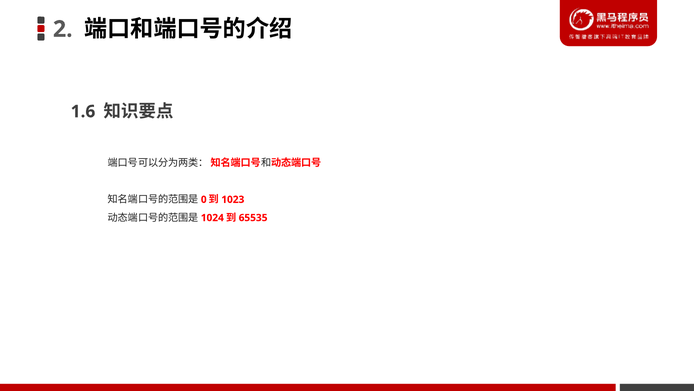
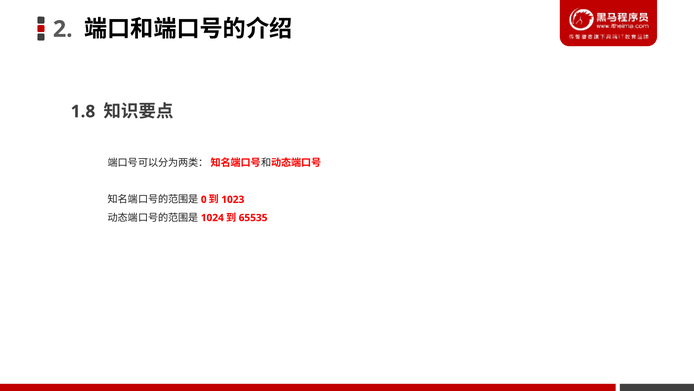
1.6: 1.6 -> 1.8
